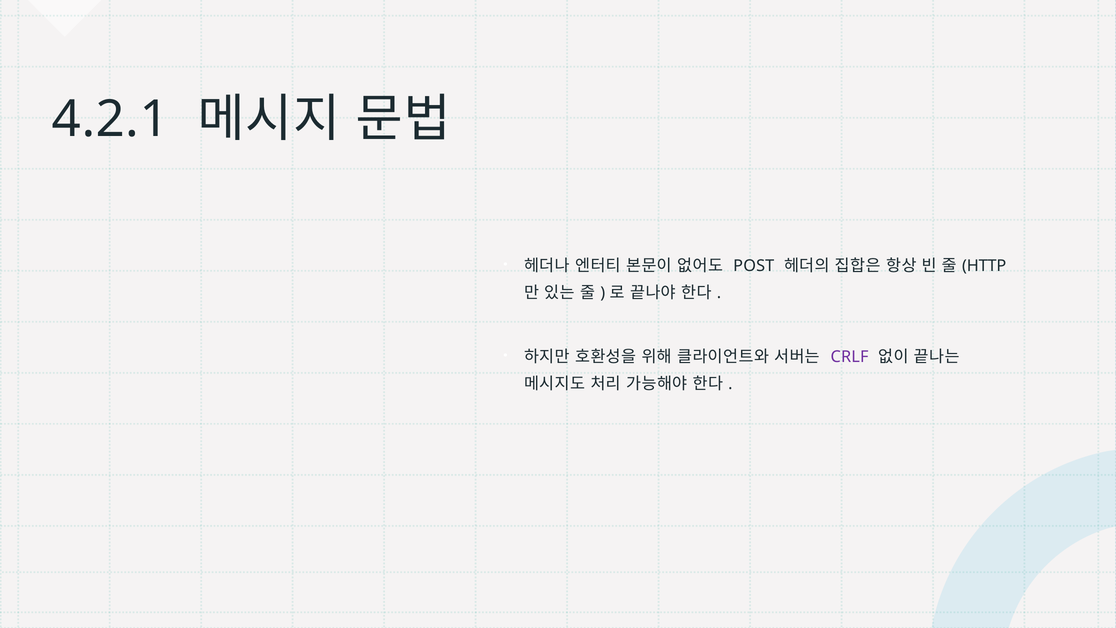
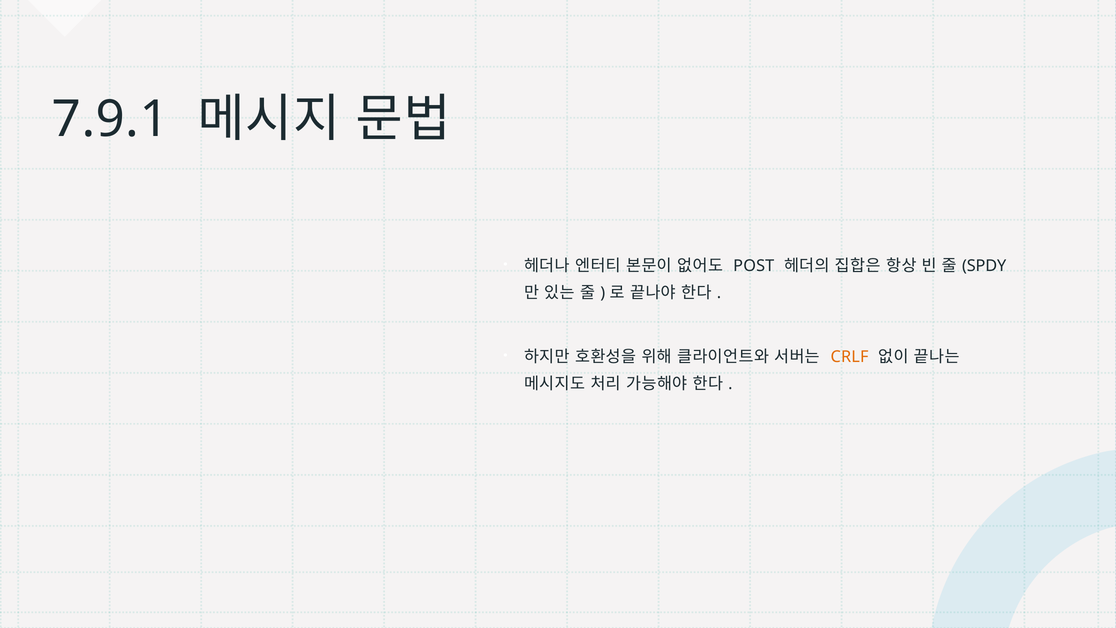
4.2.1: 4.2.1 -> 7.9.1
HTTP: HTTP -> SPDY
CRLF colour: purple -> orange
